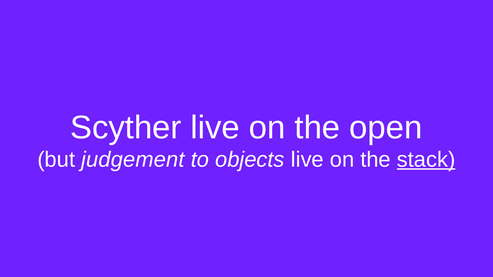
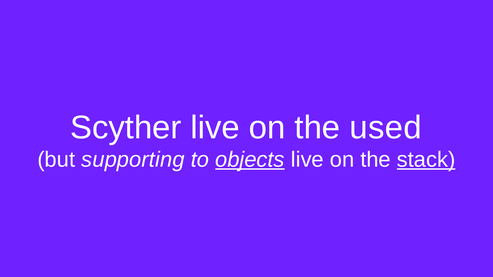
open: open -> used
judgement: judgement -> supporting
objects underline: none -> present
